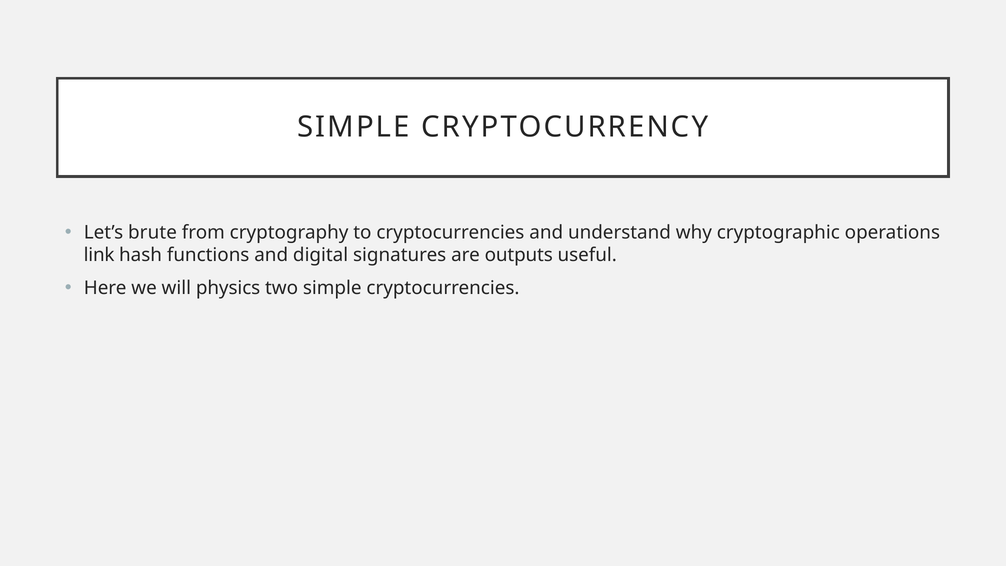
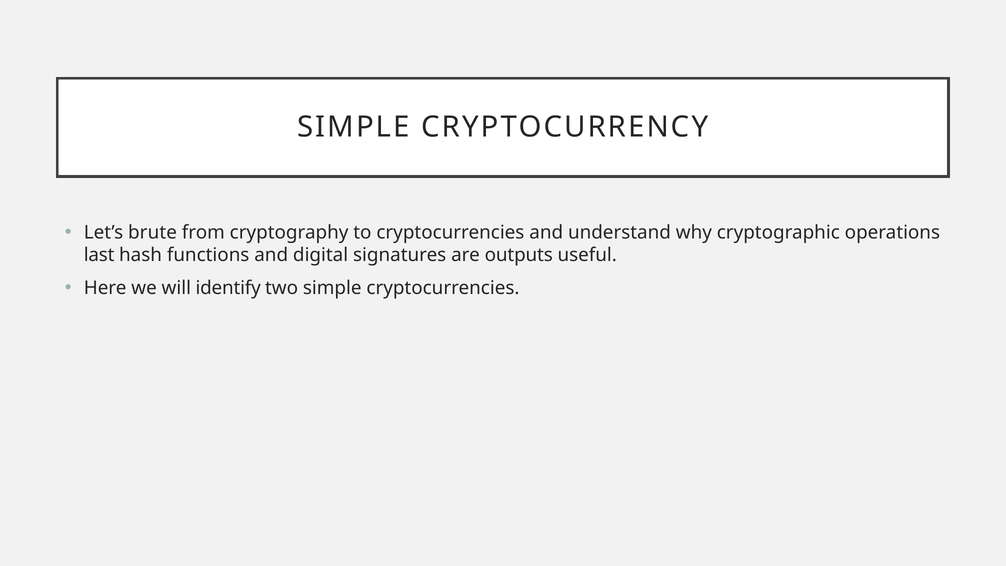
link: link -> last
physics: physics -> identify
